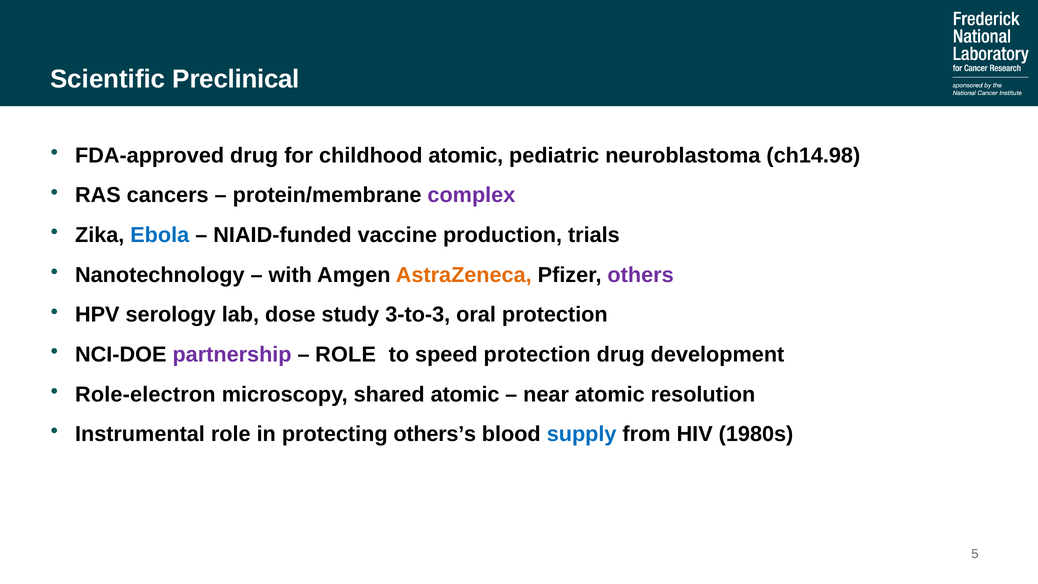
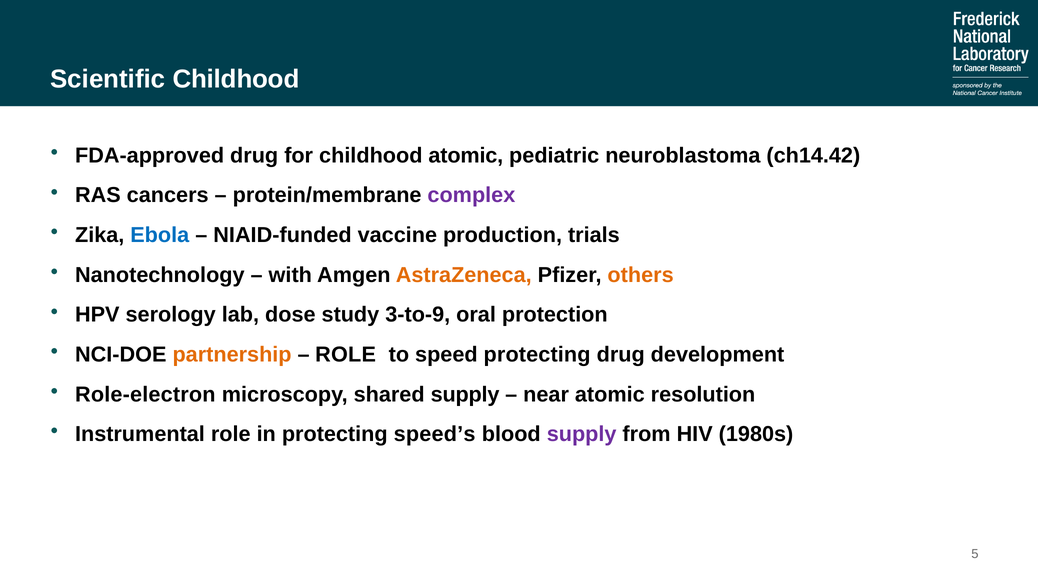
Scientific Preclinical: Preclinical -> Childhood
ch14.98: ch14.98 -> ch14.42
others colour: purple -> orange
3-to-3: 3-to-3 -> 3-to-9
partnership colour: purple -> orange
speed protection: protection -> protecting
shared atomic: atomic -> supply
others’s: others’s -> speed’s
supply at (582, 434) colour: blue -> purple
